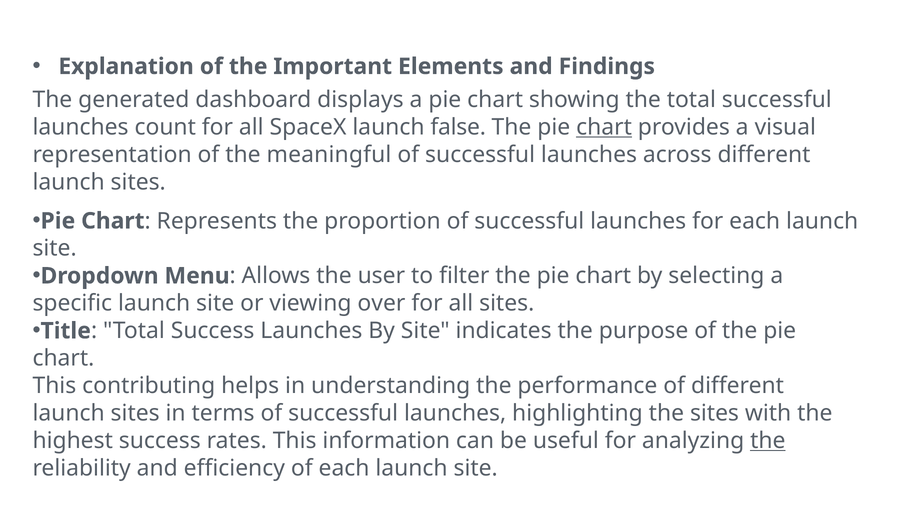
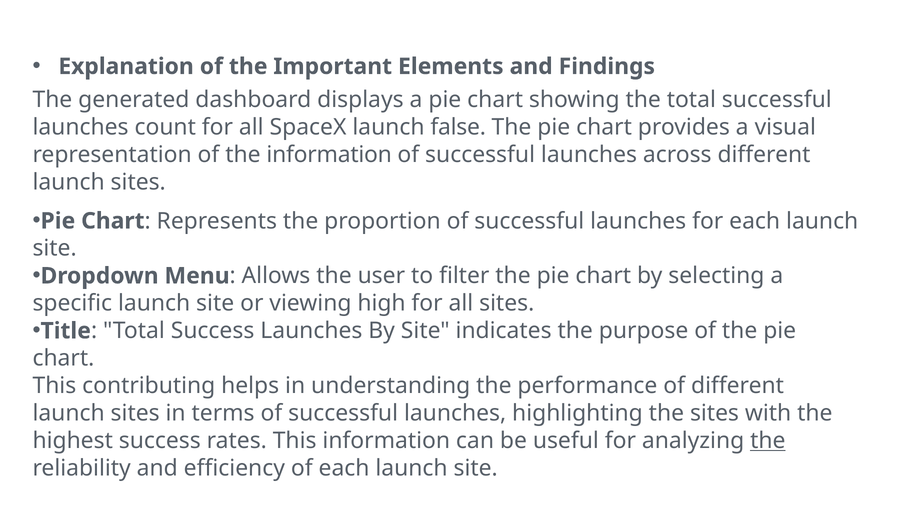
chart at (604, 127) underline: present -> none
the meaningful: meaningful -> information
over: over -> high
